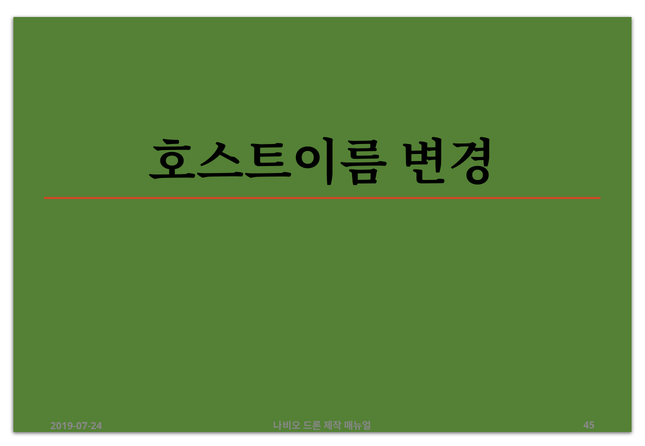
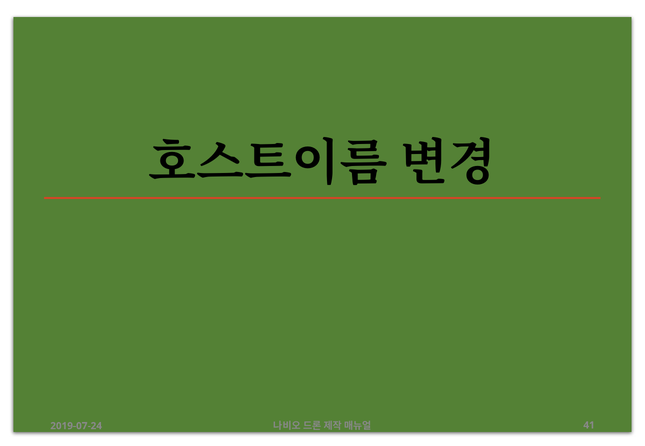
45: 45 -> 41
